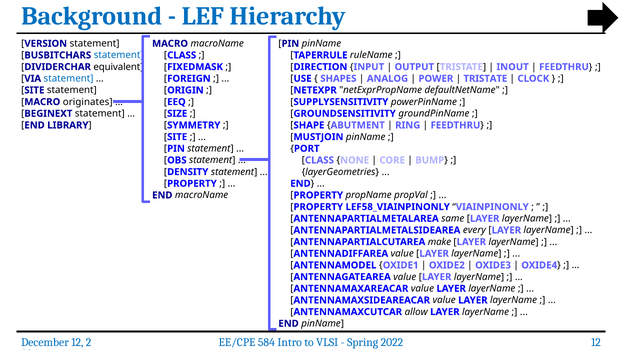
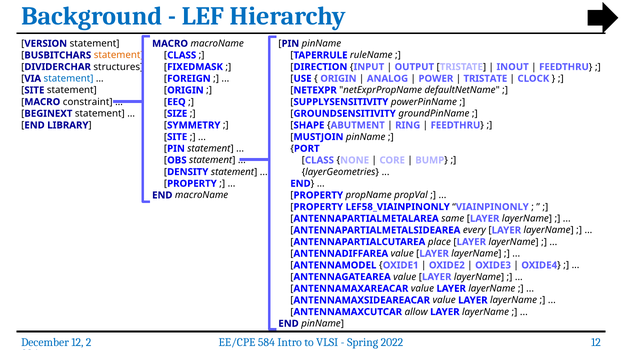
statement at (119, 55) colour: blue -> orange
equivalent: equivalent -> structures
SHAPES at (338, 79): SHAPES -> ORIGIN
originates: originates -> constraint
make: make -> place
